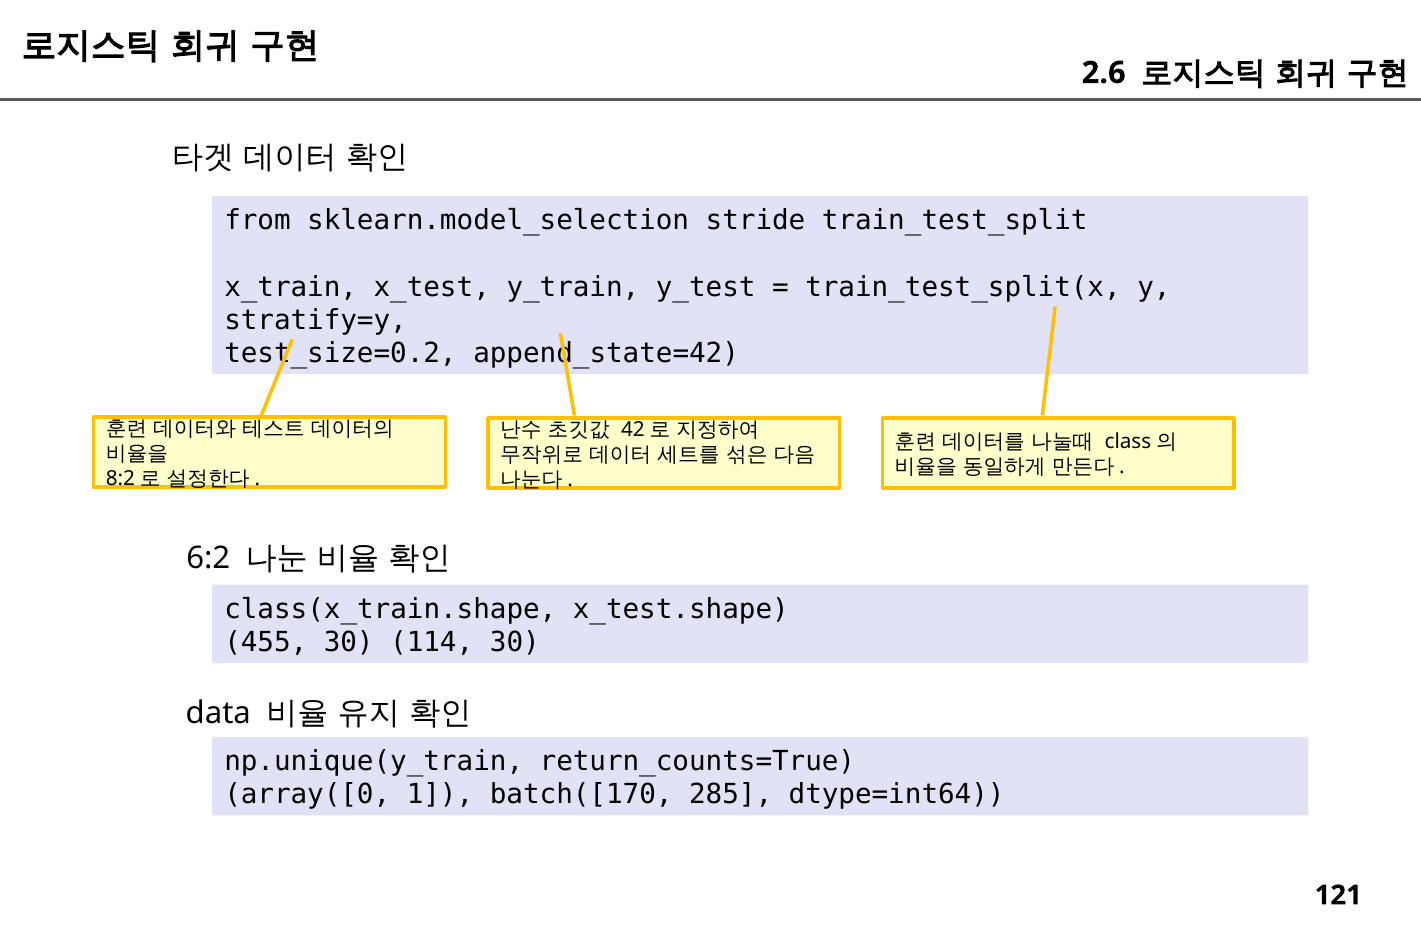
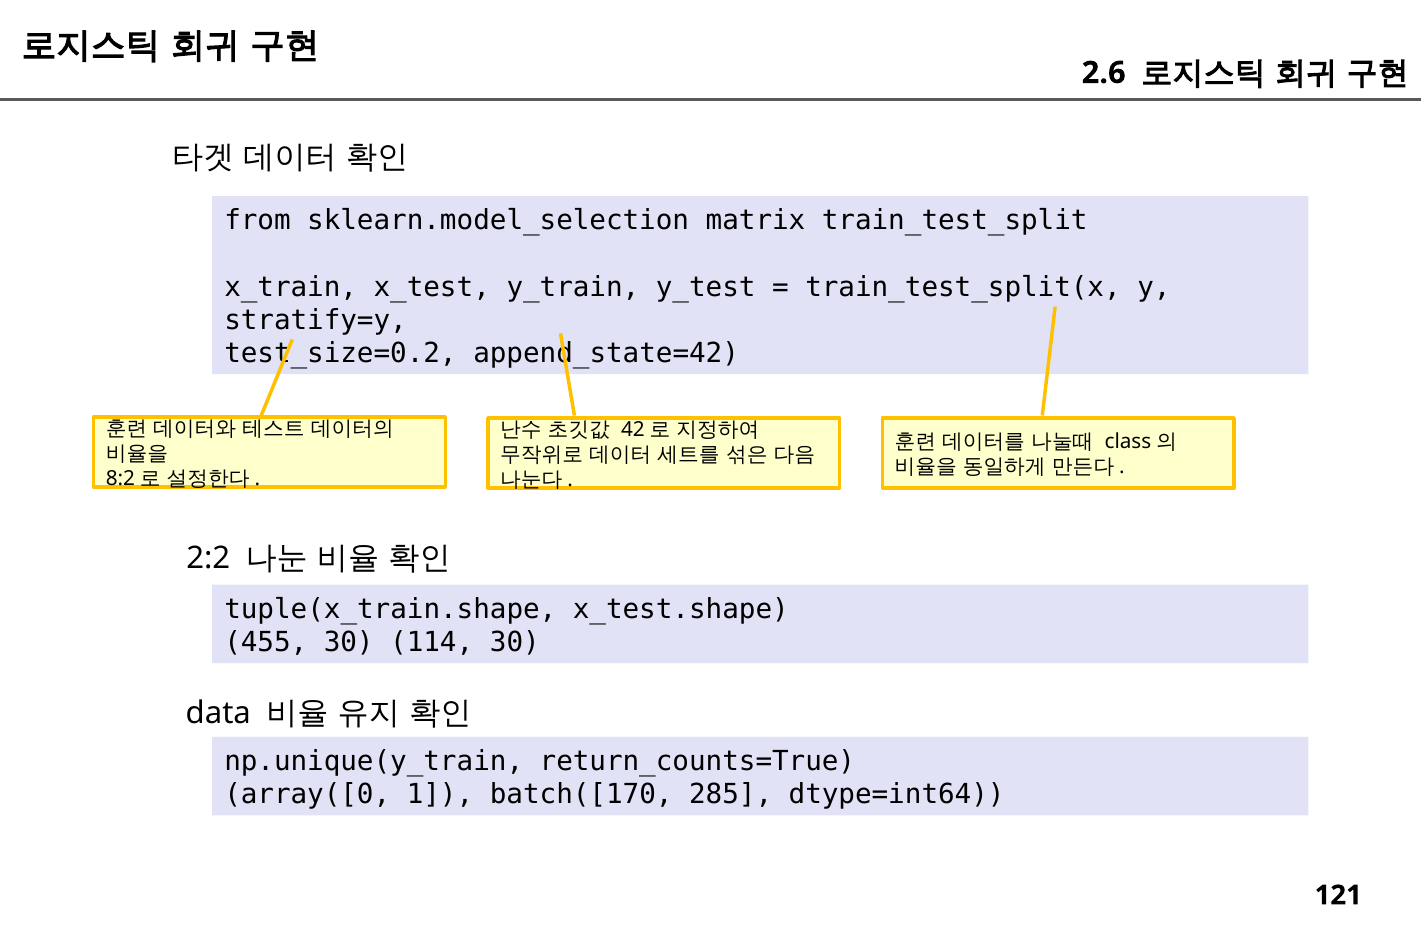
stride: stride -> matrix
6:2: 6:2 -> 2:2
class(x_train.shape: class(x_train.shape -> tuple(x_train.shape
